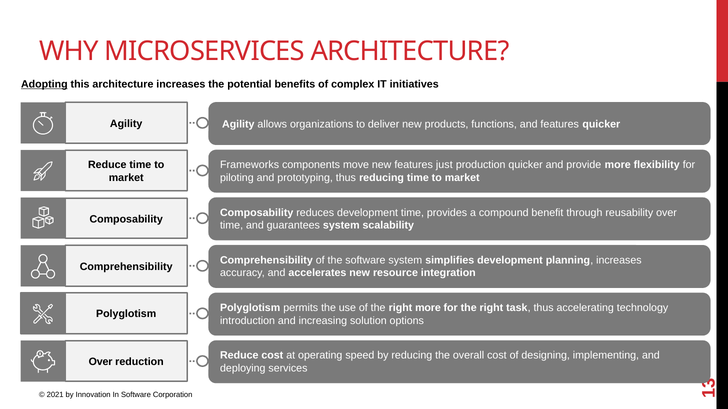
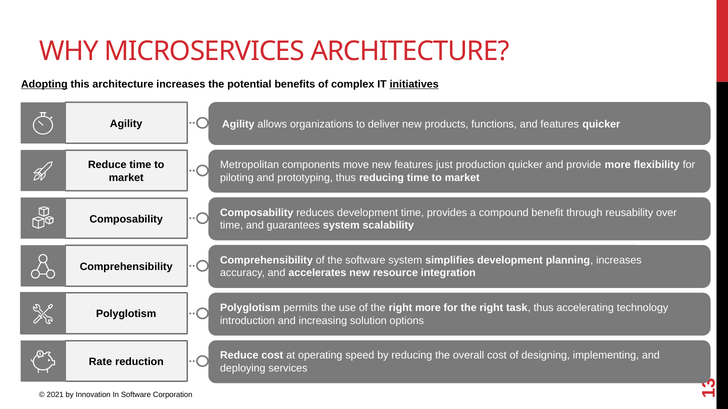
initiatives underline: none -> present
Frameworks: Frameworks -> Metropolitan
Over at (101, 362): Over -> Rate
